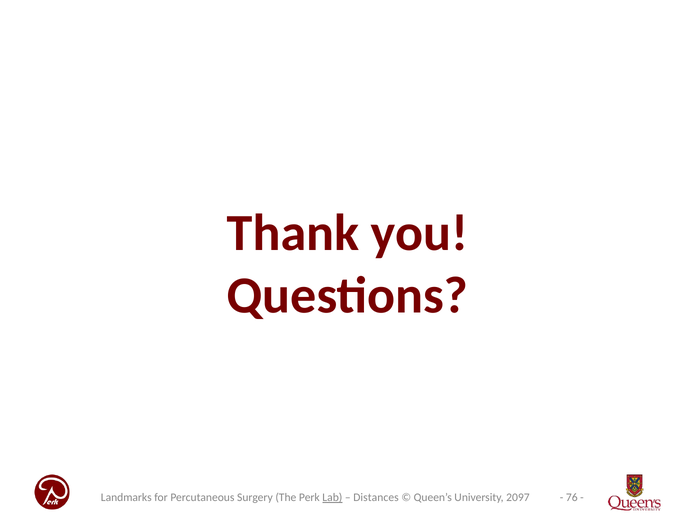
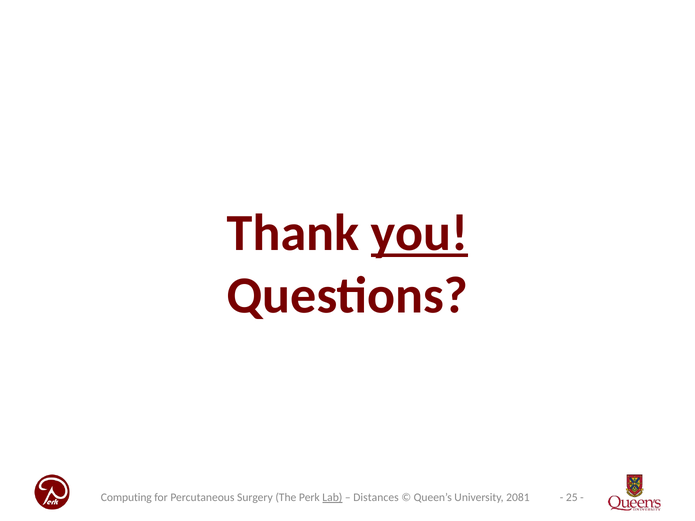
you underline: none -> present
Landmarks: Landmarks -> Computing
2097: 2097 -> 2081
76: 76 -> 25
